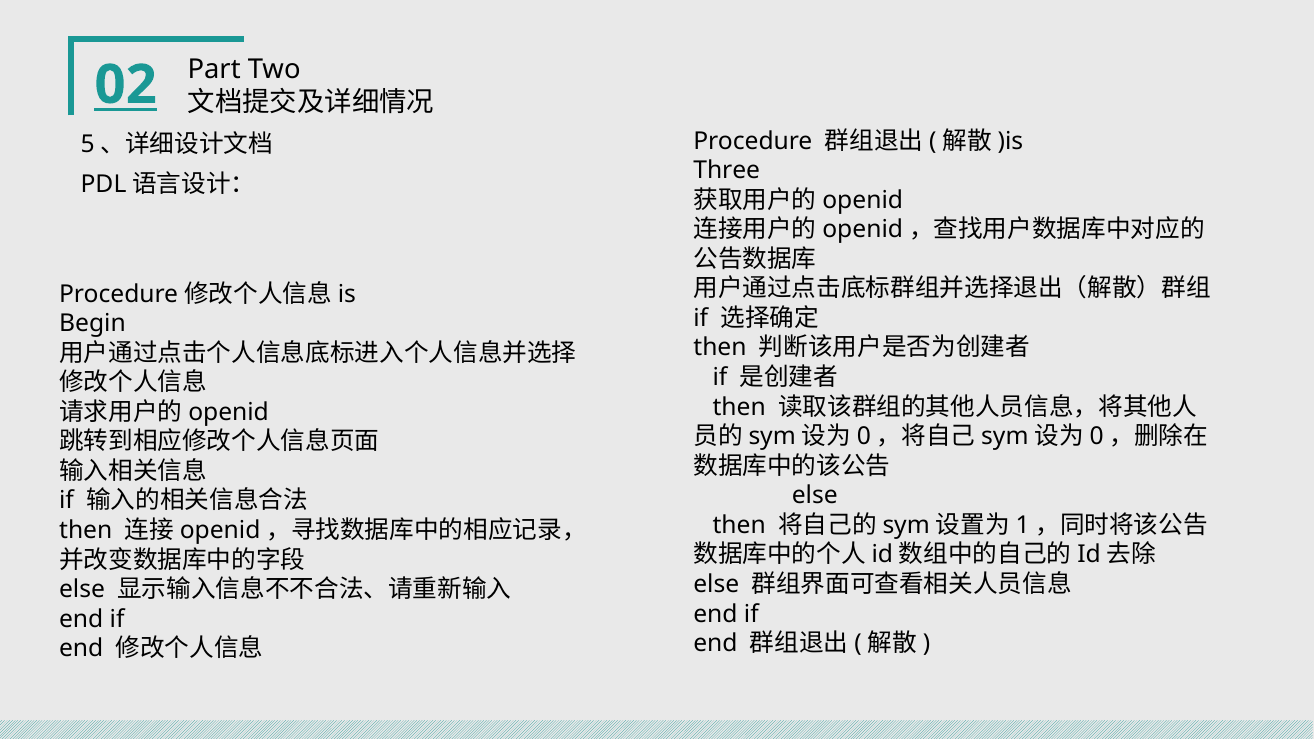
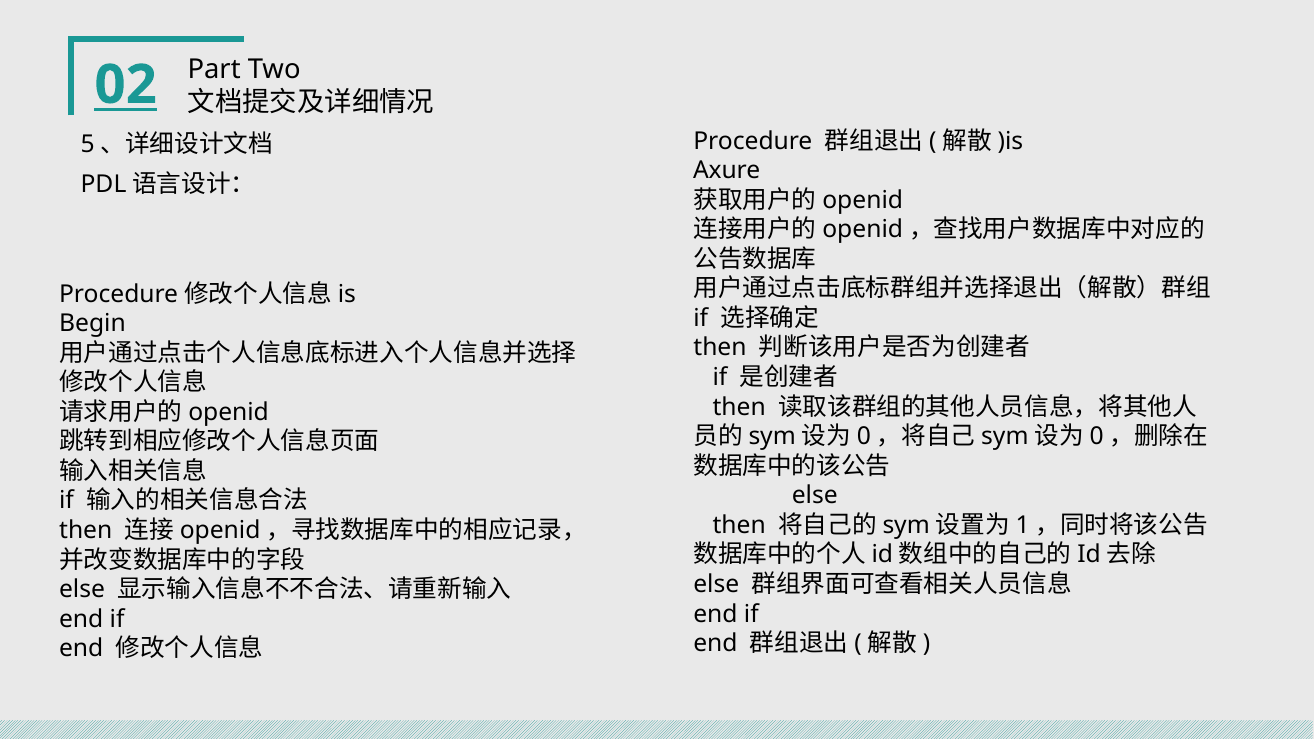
Three: Three -> Axure
